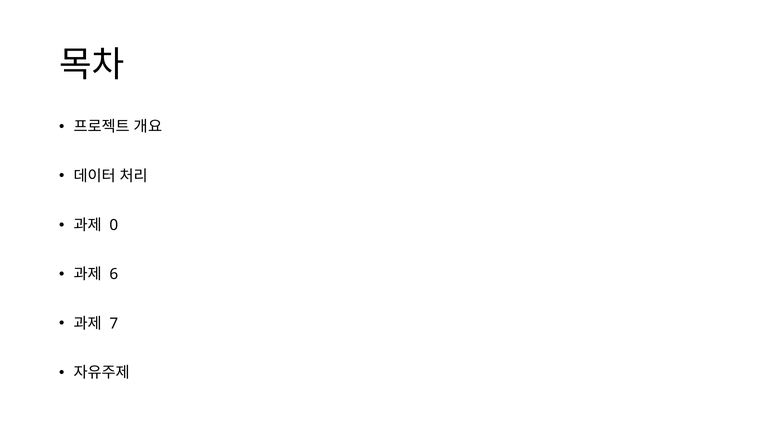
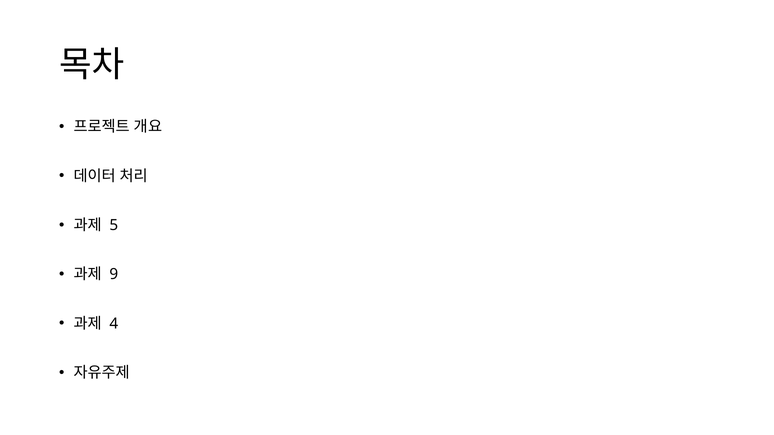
0: 0 -> 5
6: 6 -> 9
7: 7 -> 4
